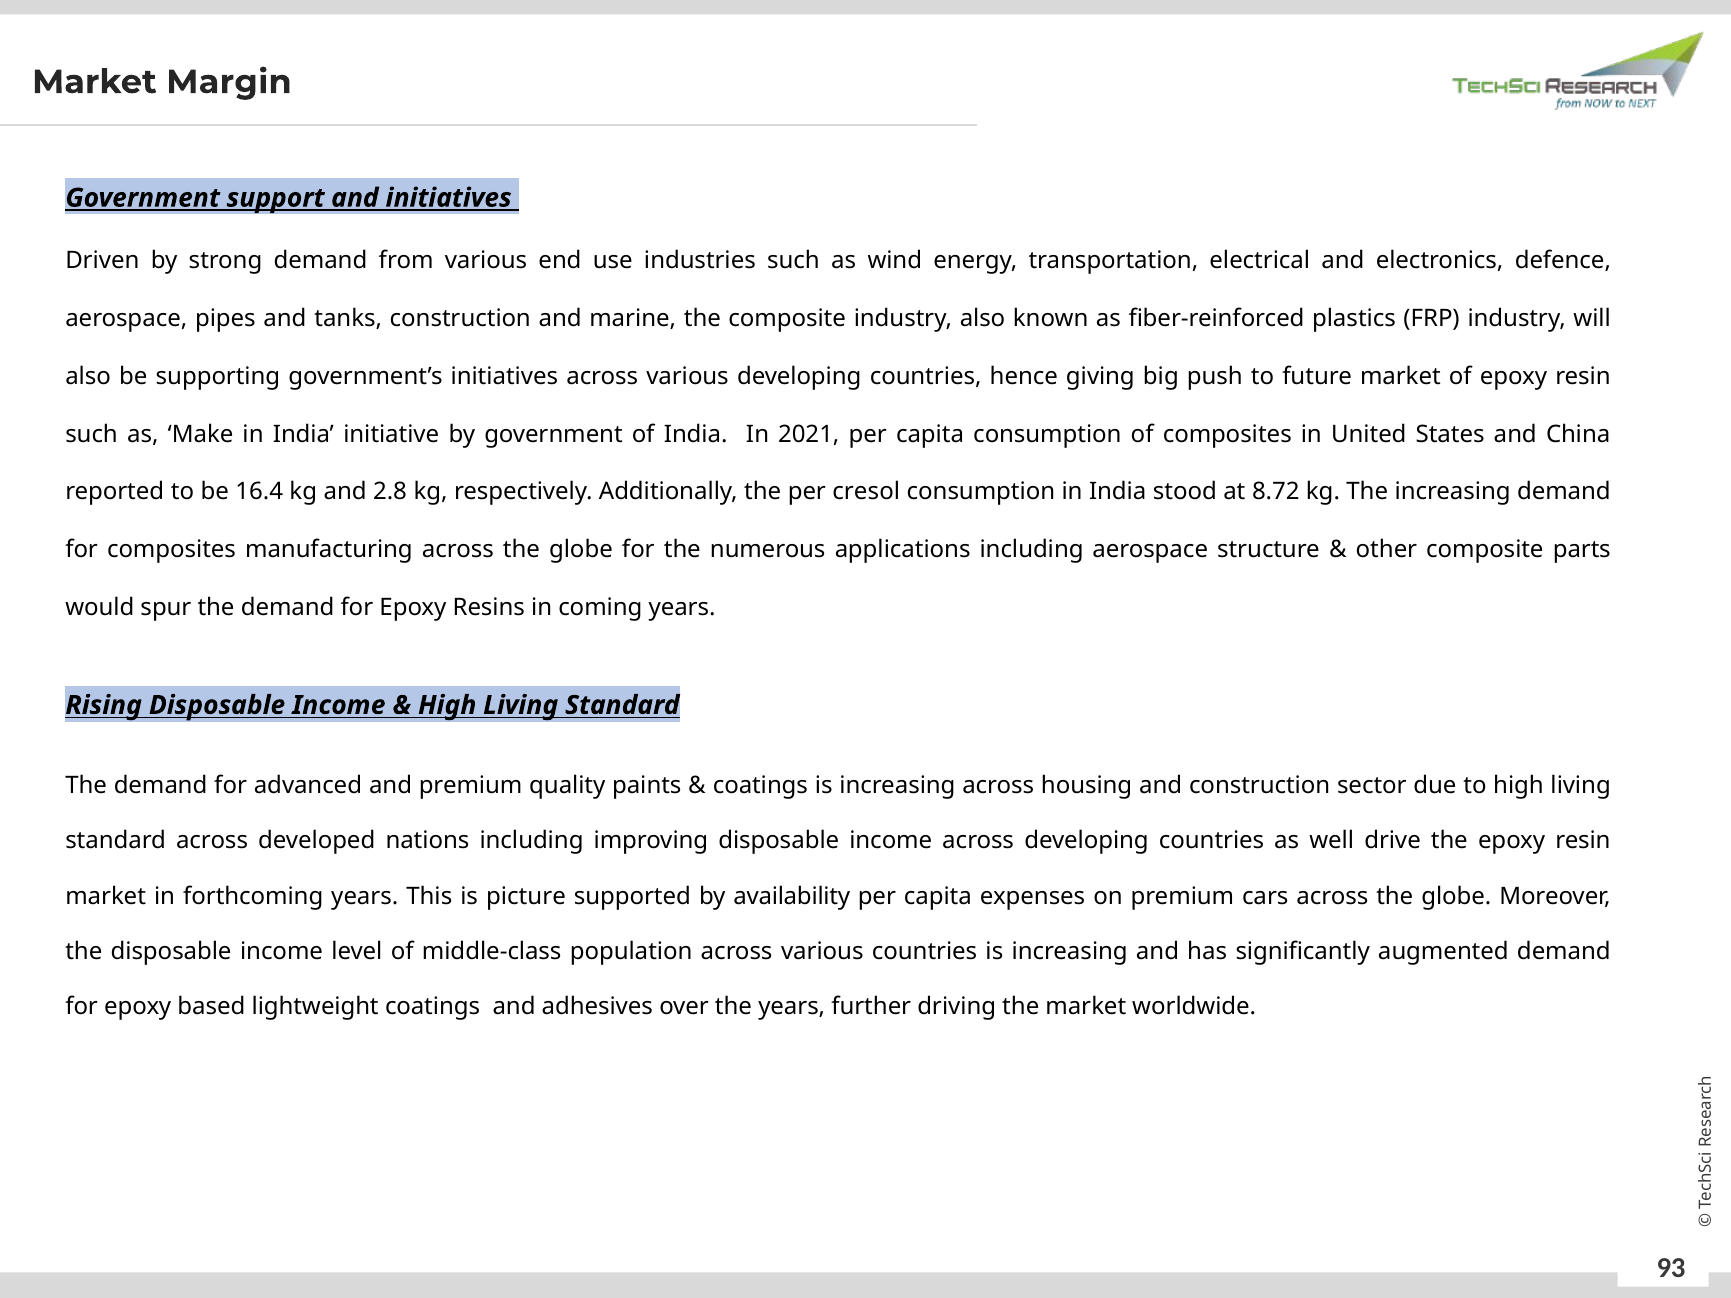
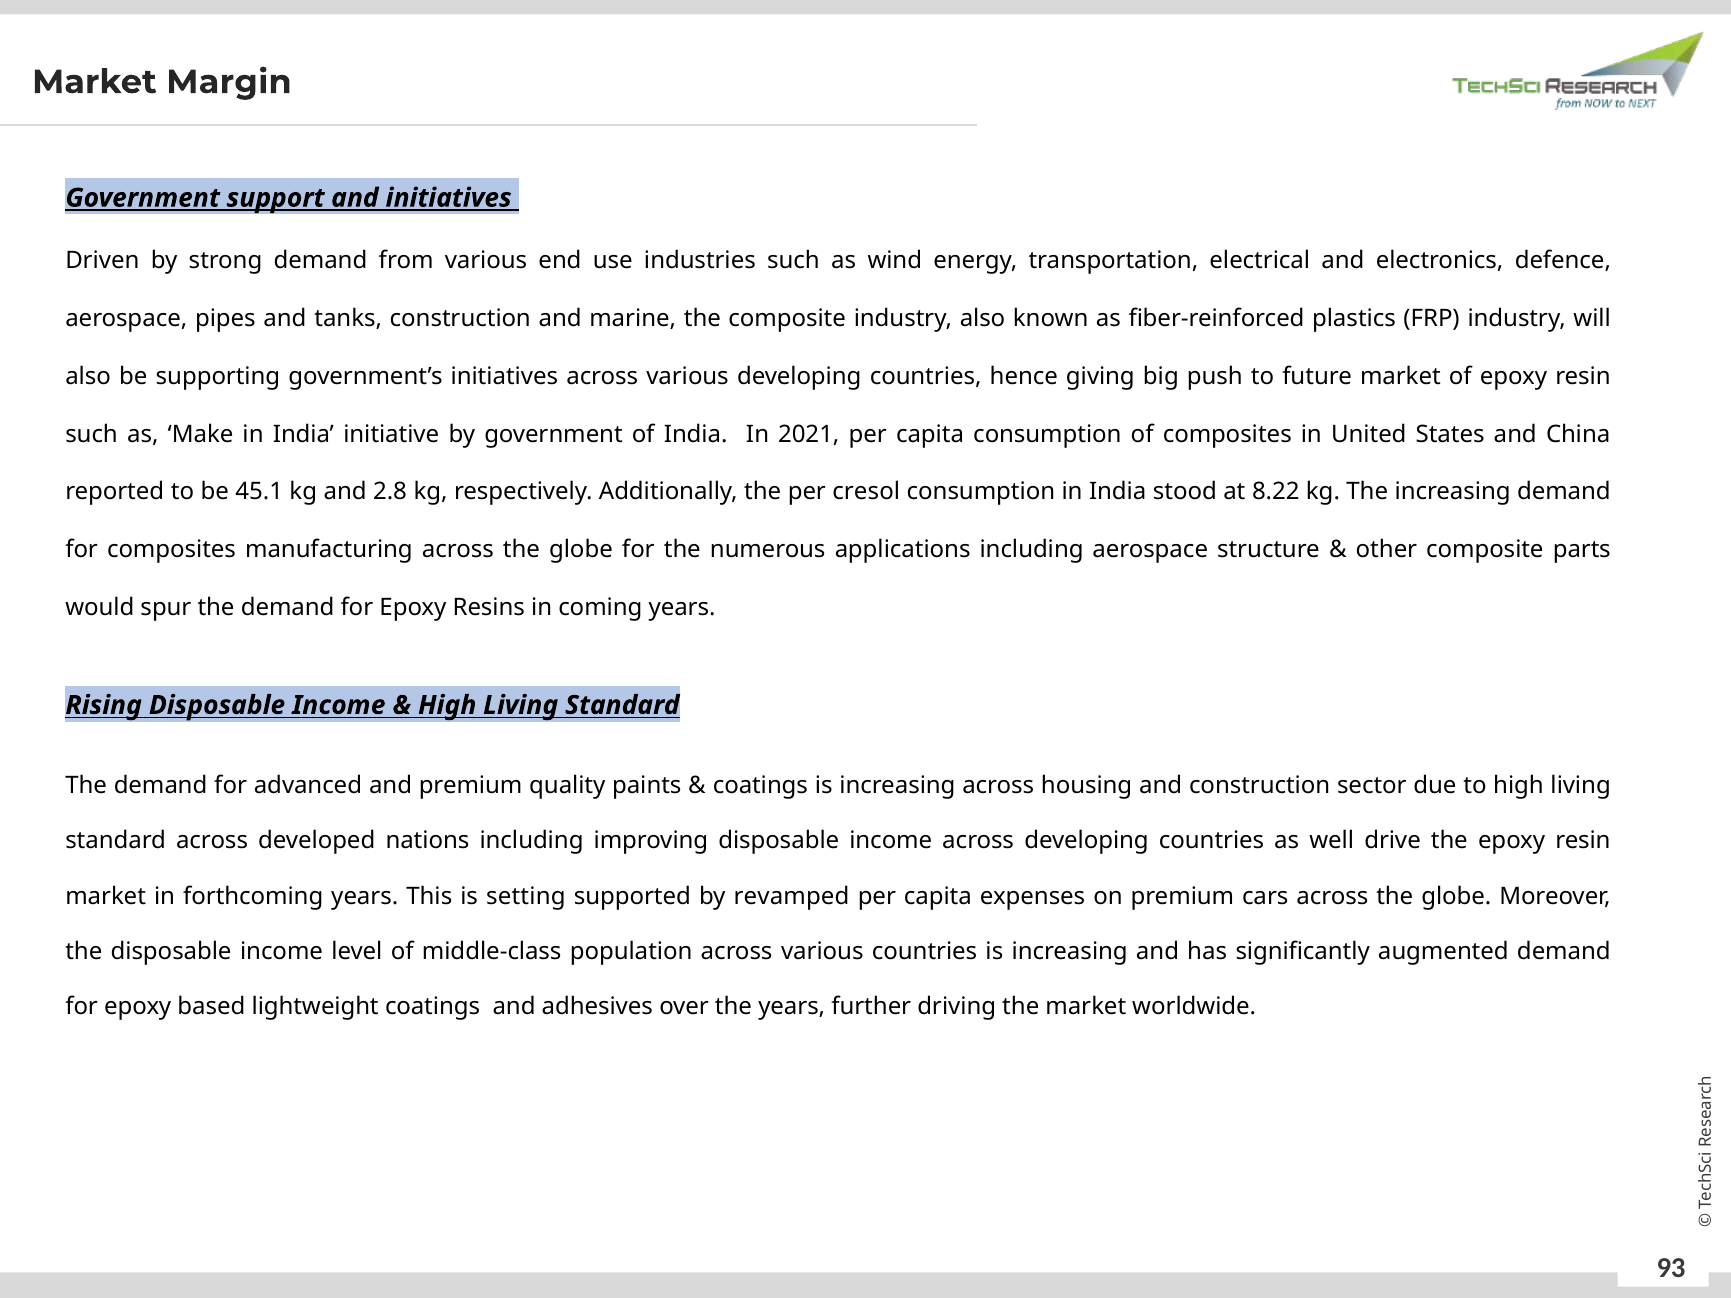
16.4: 16.4 -> 45.1
8.72: 8.72 -> 8.22
picture: picture -> setting
availability: availability -> revamped
